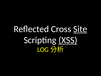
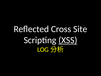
Site underline: present -> none
